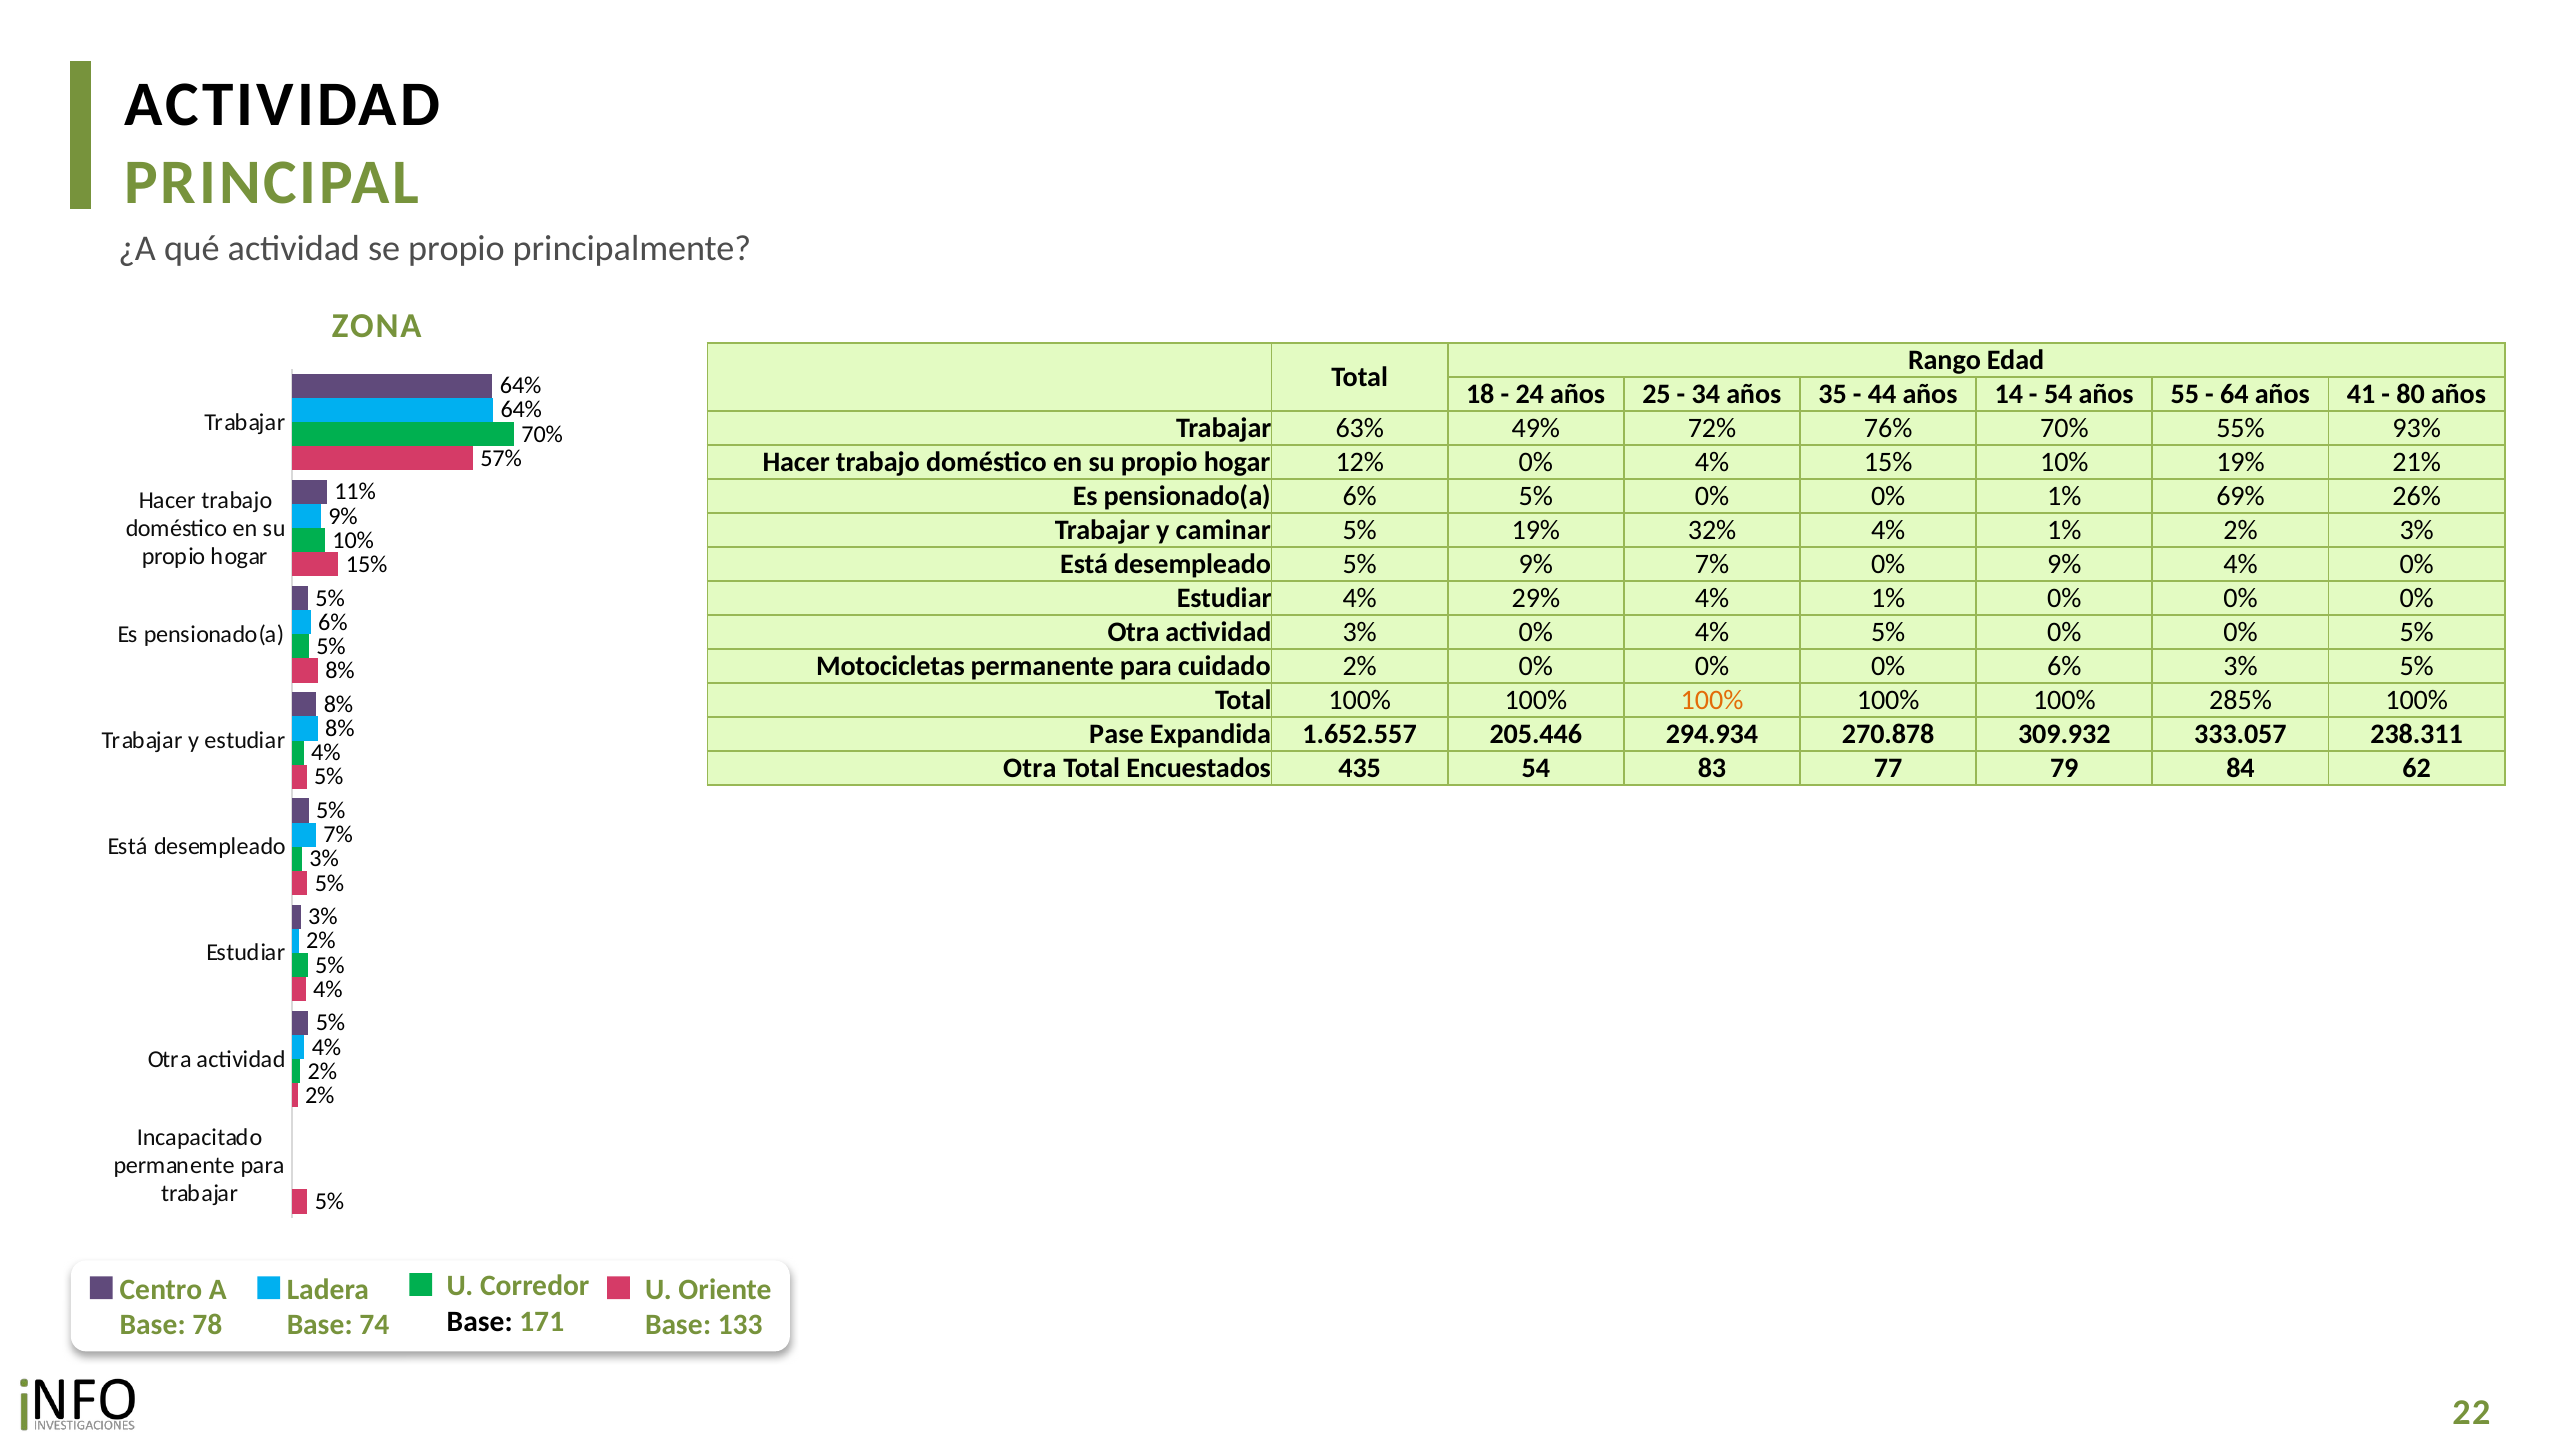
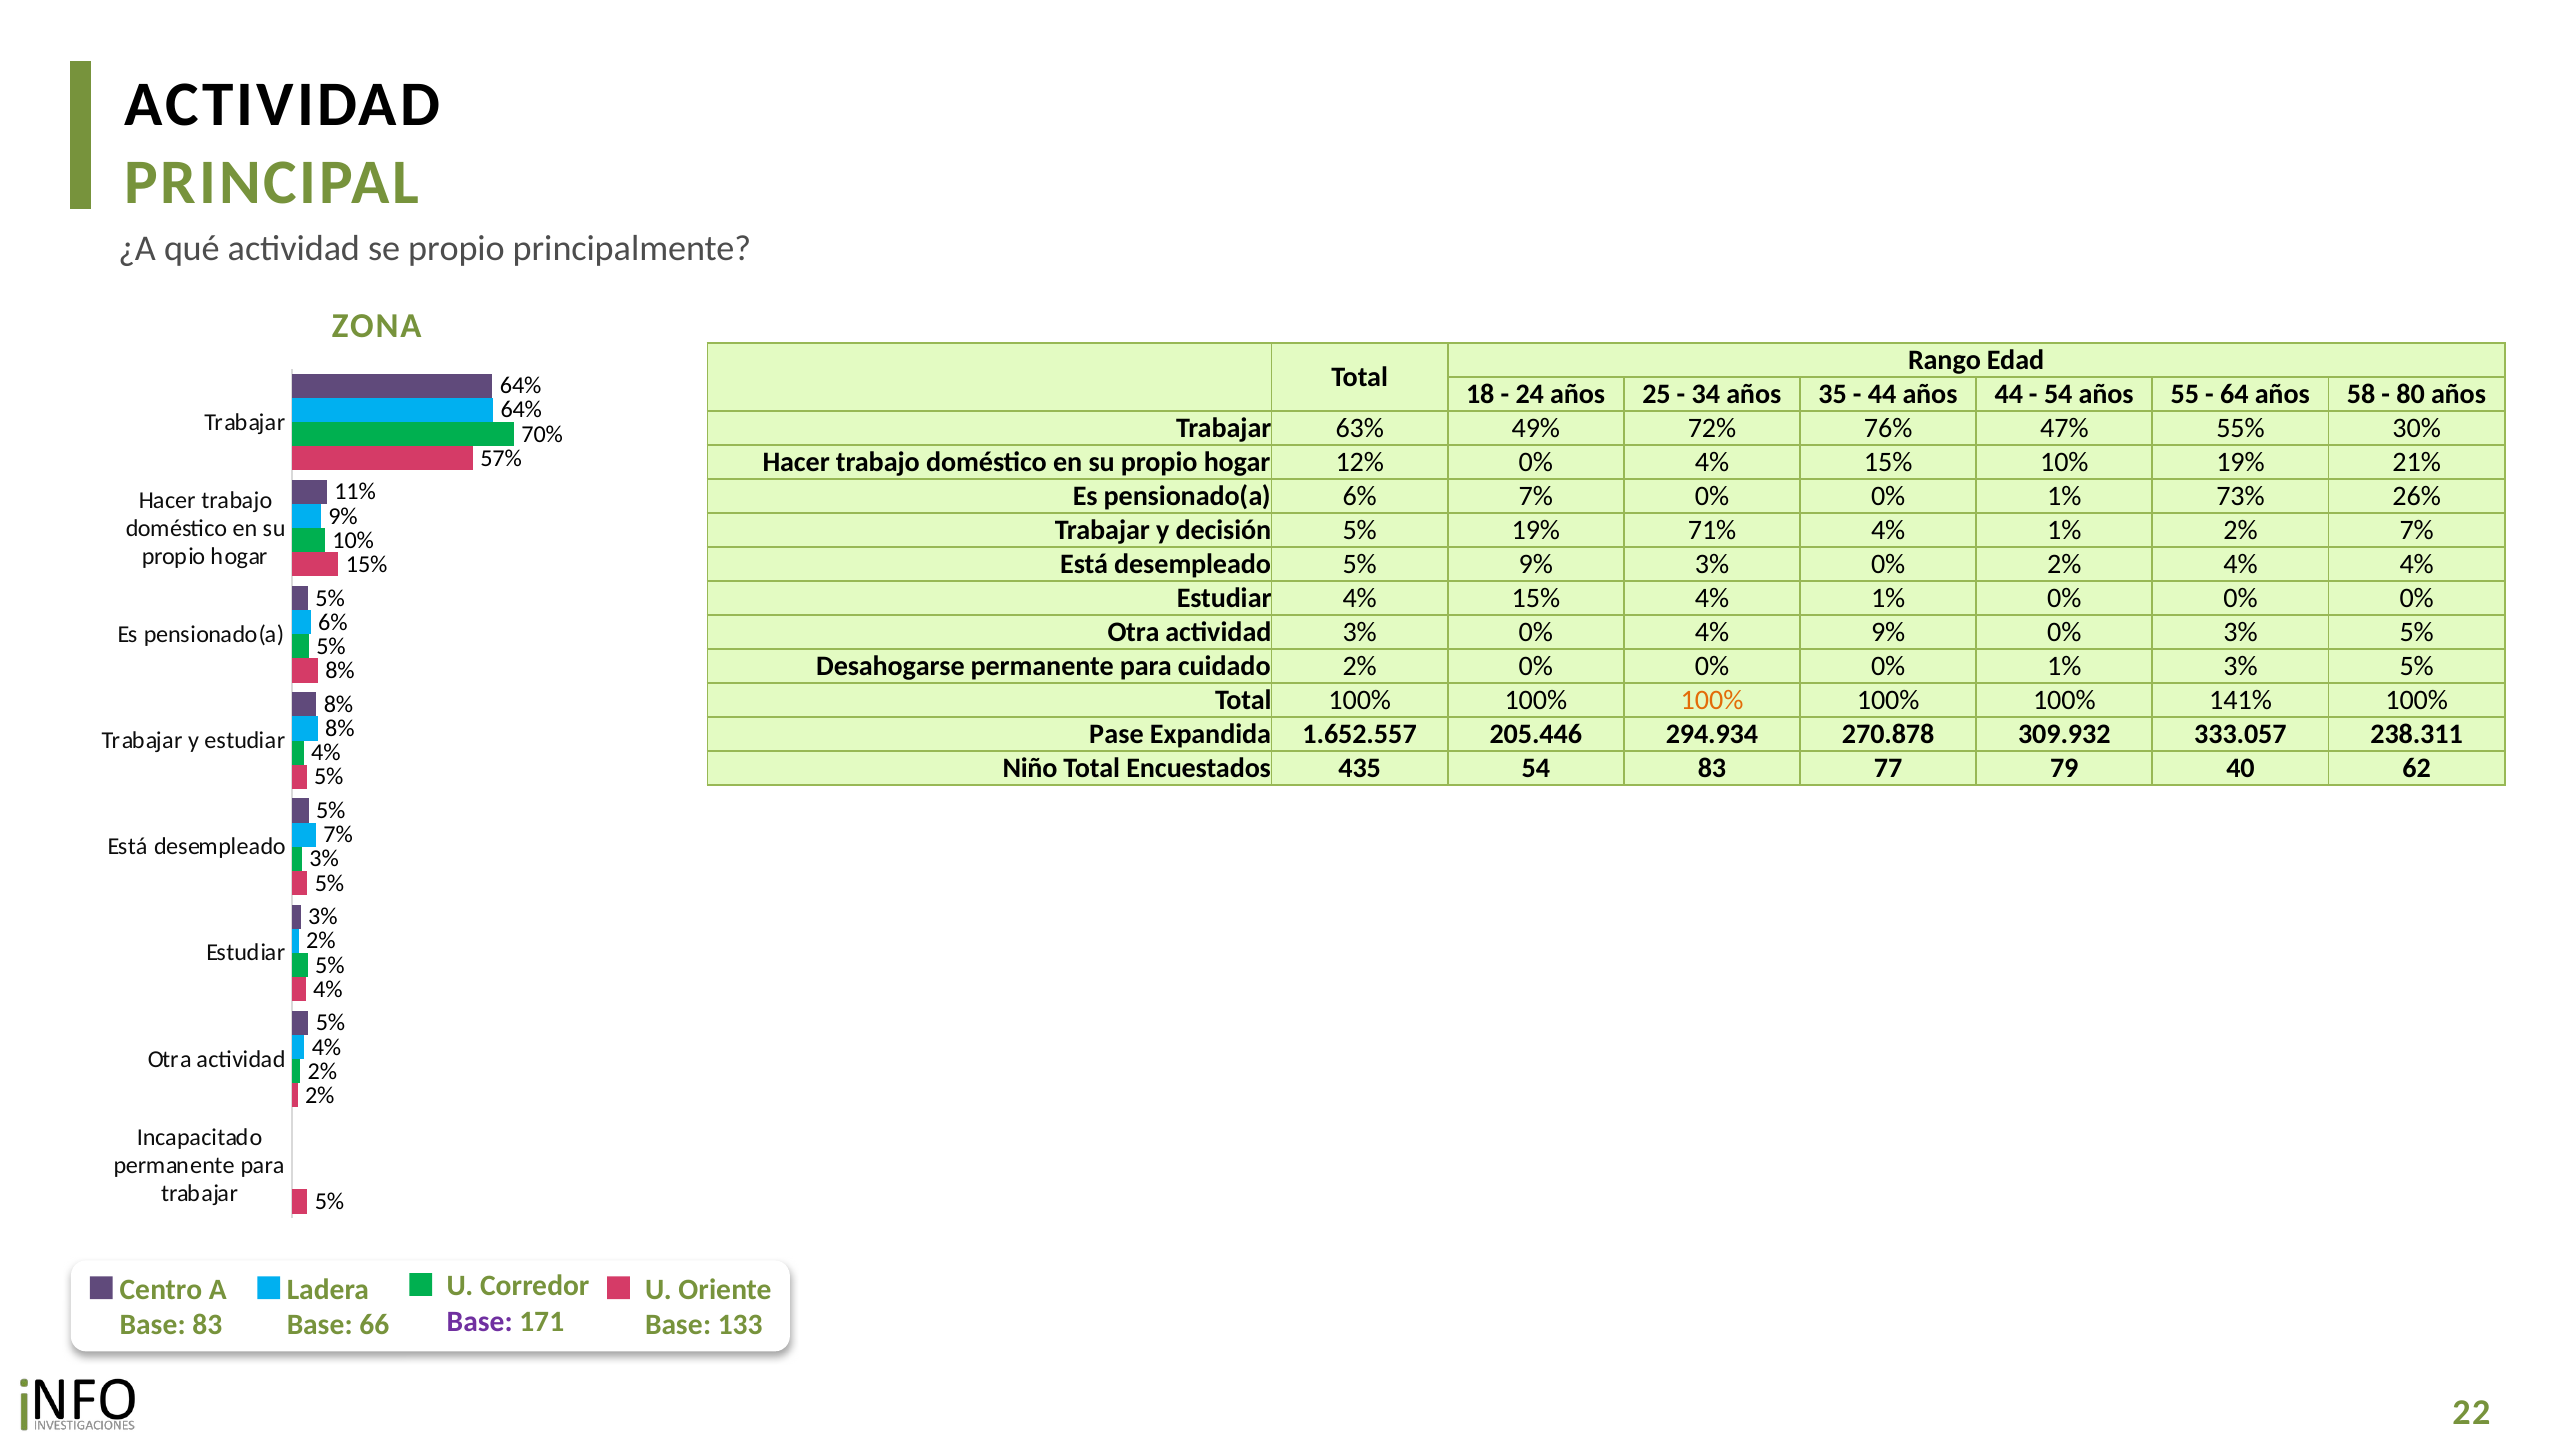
años 14: 14 -> 44
41: 41 -> 58
76% 70%: 70% -> 47%
93%: 93% -> 30%
6% 5%: 5% -> 7%
69%: 69% -> 73%
caminar: caminar -> decisión
32%: 32% -> 71%
2% 3%: 3% -> 7%
9% 7%: 7% -> 3%
0% 9%: 9% -> 2%
4% 0%: 0% -> 4%
Estudiar 4% 29%: 29% -> 15%
4% 5%: 5% -> 9%
0% at (2241, 633): 0% -> 3%
Motocicletas: Motocicletas -> Desahogarse
0% 0% 0% 6%: 6% -> 1%
285%: 285% -> 141%
Otra at (1030, 769): Otra -> Niño
84: 84 -> 40
Base at (480, 1322) colour: black -> purple
Base 78: 78 -> 83
74: 74 -> 66
